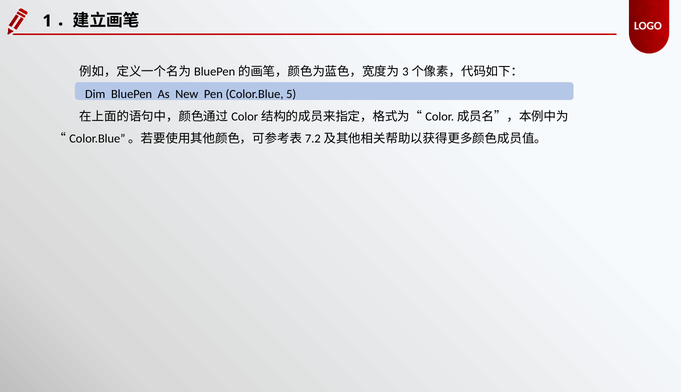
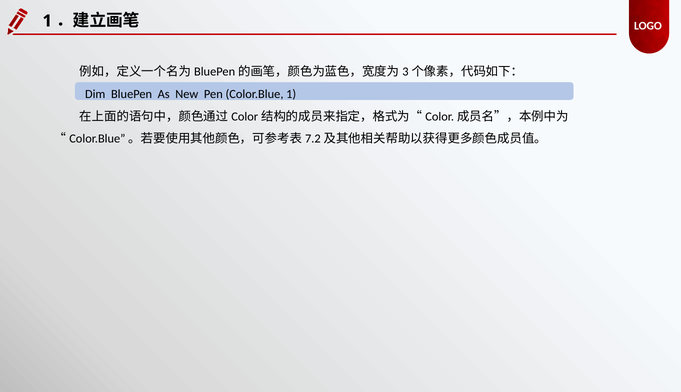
Color.Blue 5: 5 -> 1
